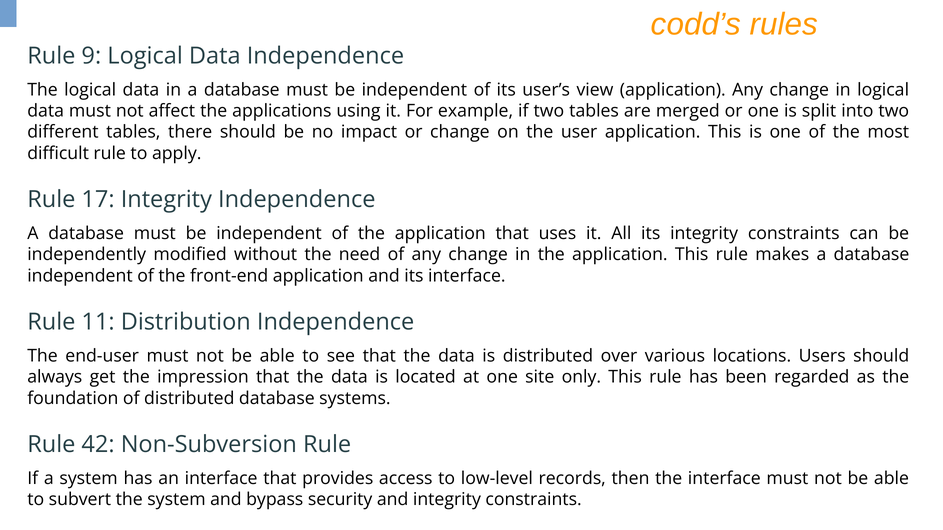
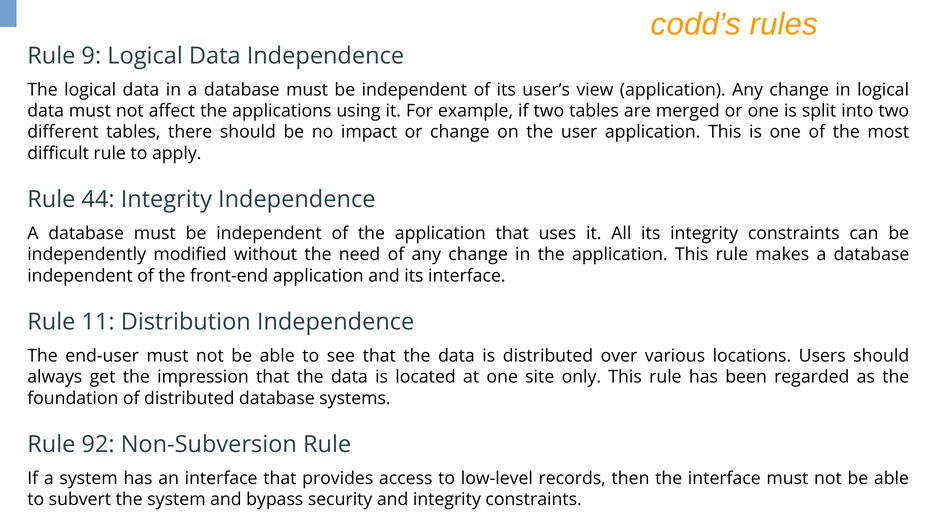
17: 17 -> 44
42: 42 -> 92
